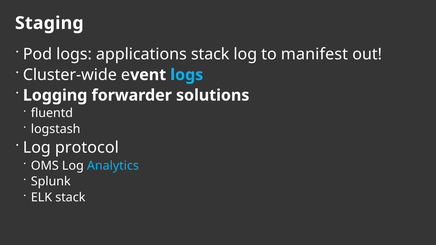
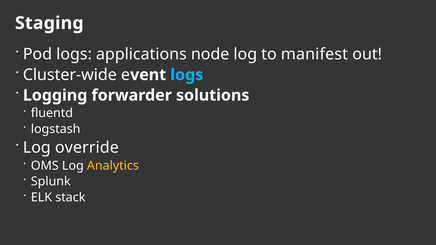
applications stack: stack -> node
protocol: protocol -> override
Analytics colour: light blue -> yellow
